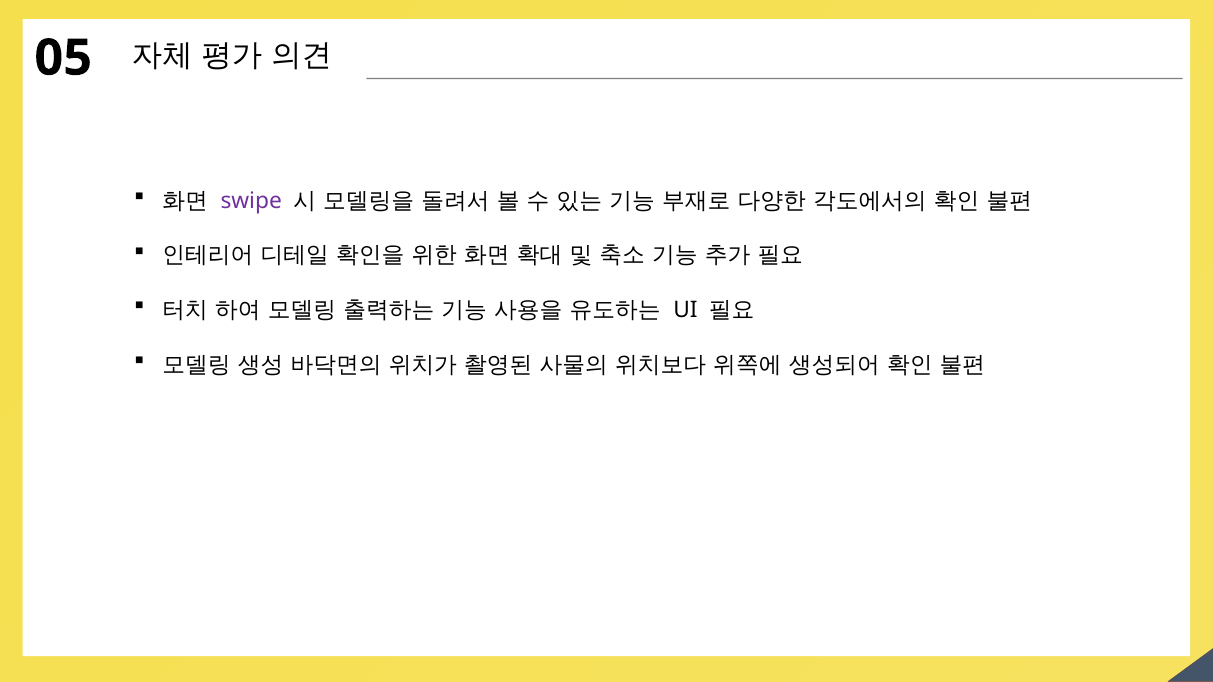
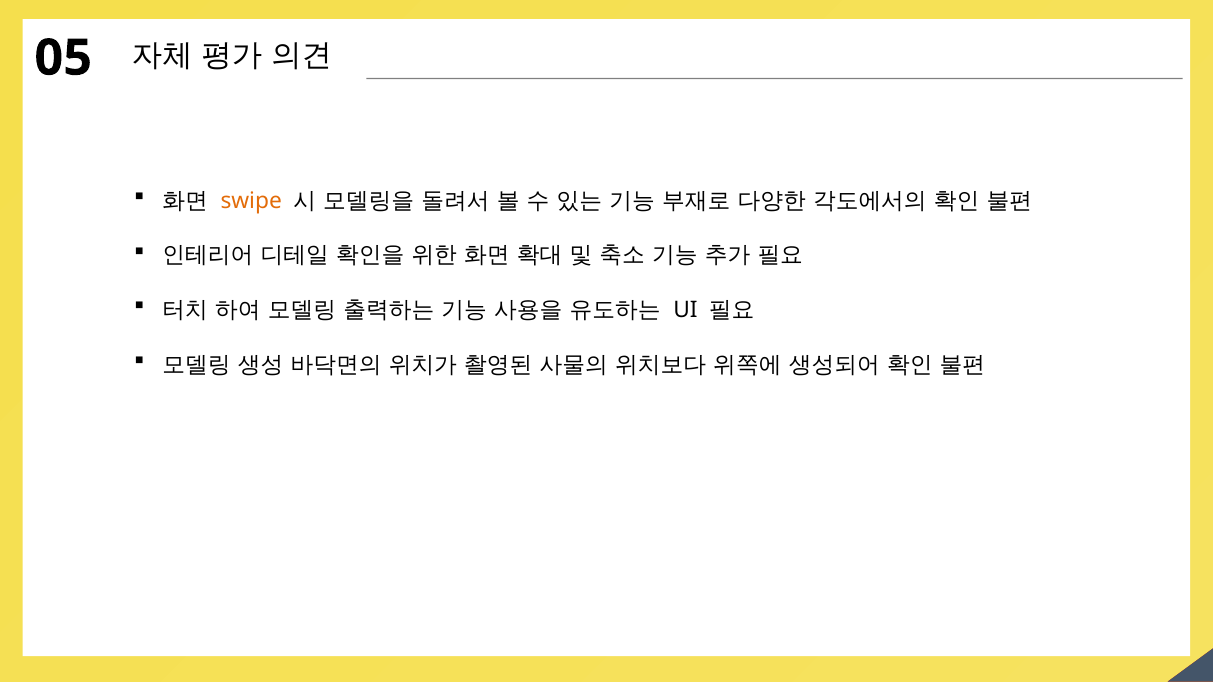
swipe colour: purple -> orange
